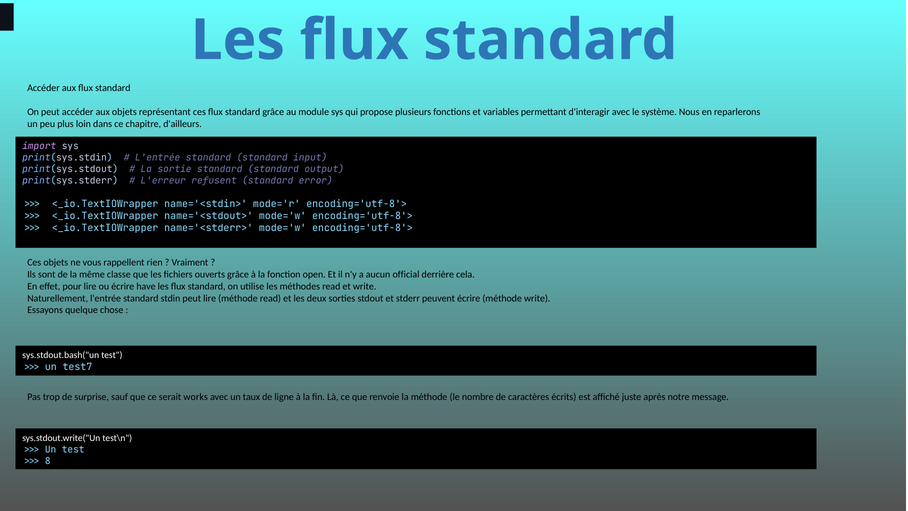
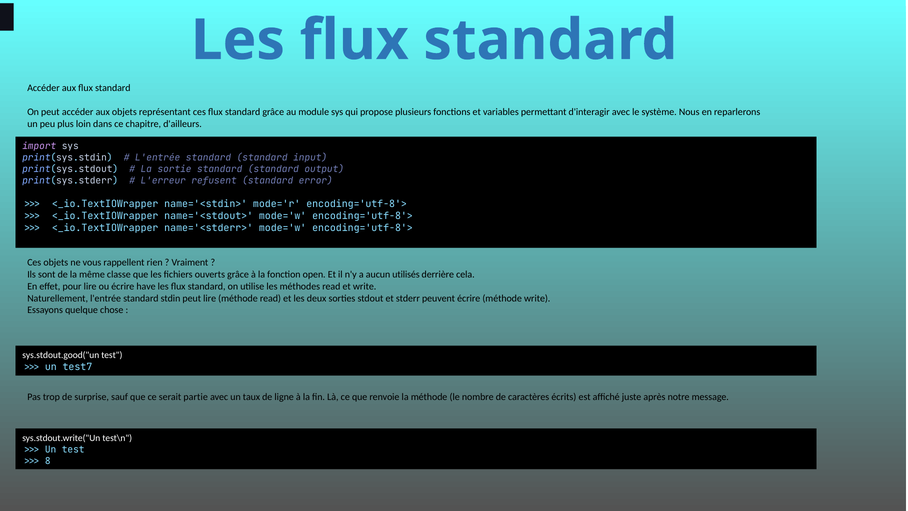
official: official -> utilisés
sys.stdout.bash("un: sys.stdout.bash("un -> sys.stdout.good("un
works: works -> partie
